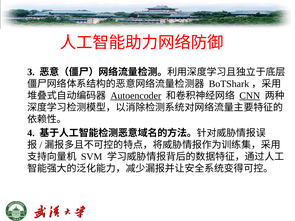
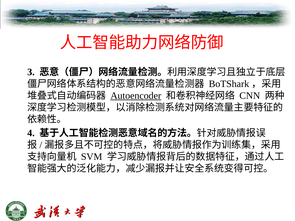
CNN underline: present -> none
